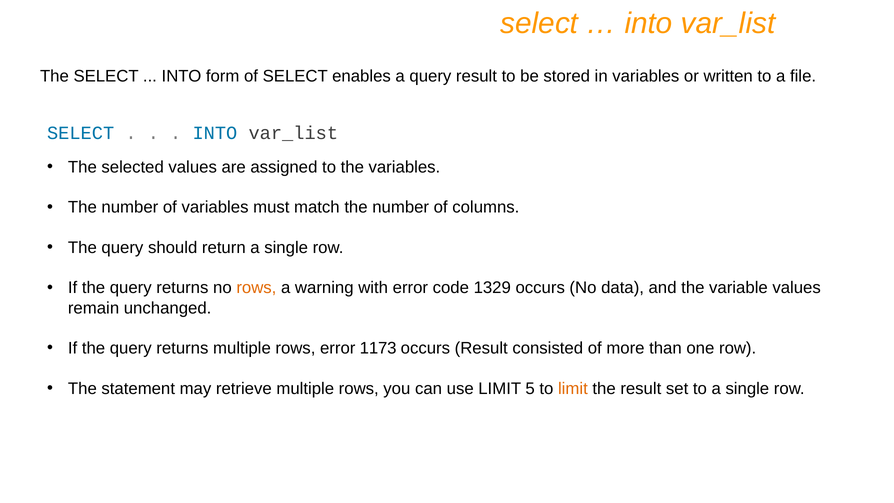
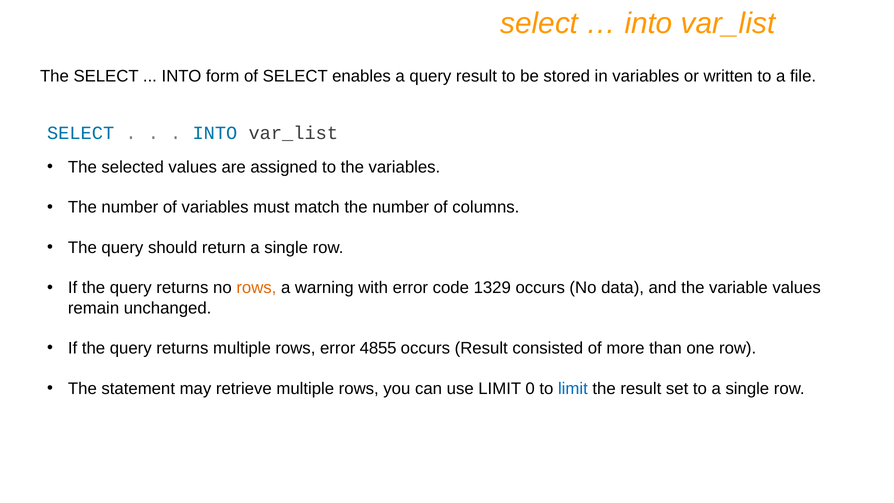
1173: 1173 -> 4855
5: 5 -> 0
limit at (573, 388) colour: orange -> blue
